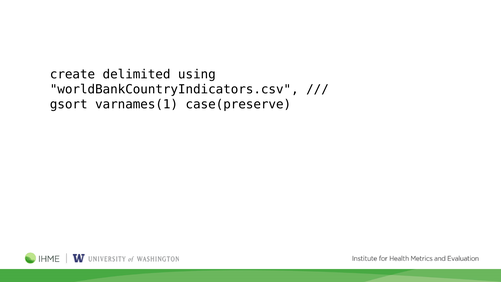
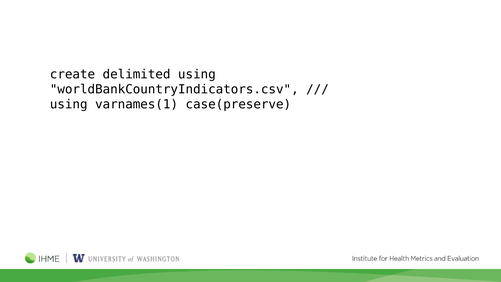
gsort at (69, 104): gsort -> using
